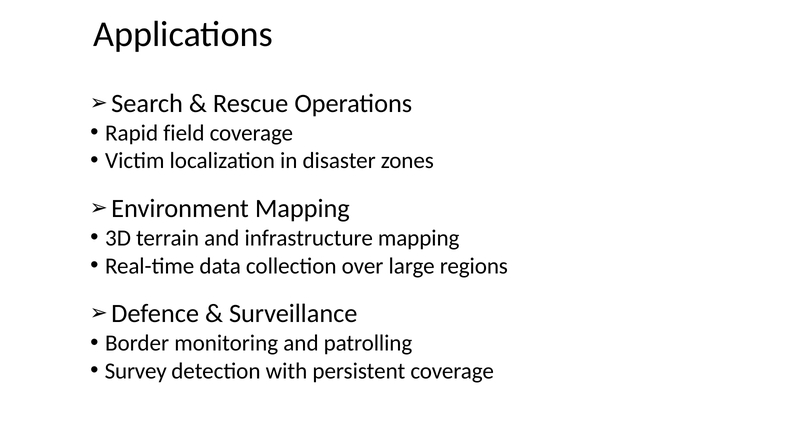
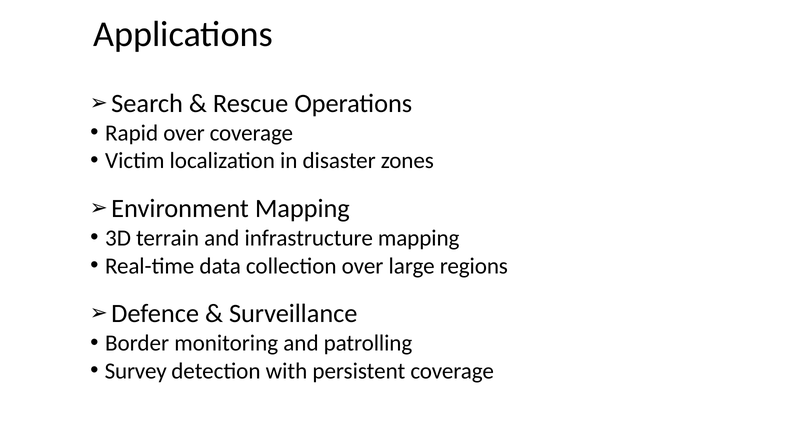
Rapid field: field -> over
